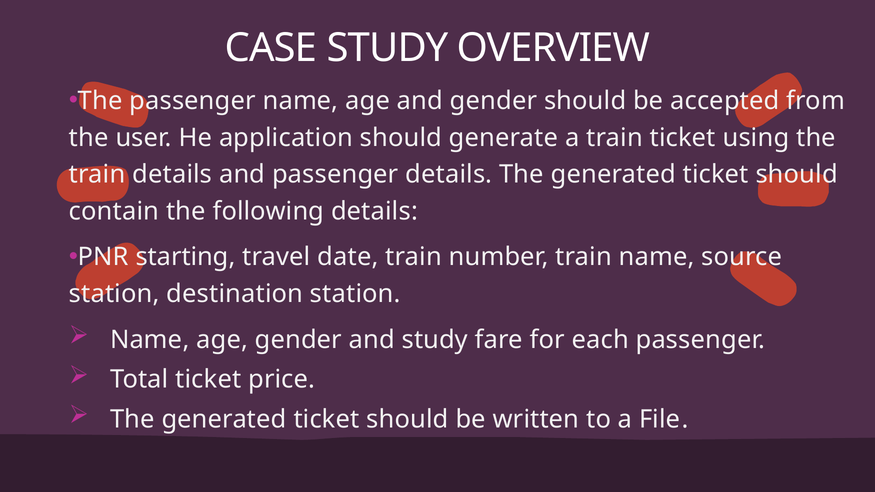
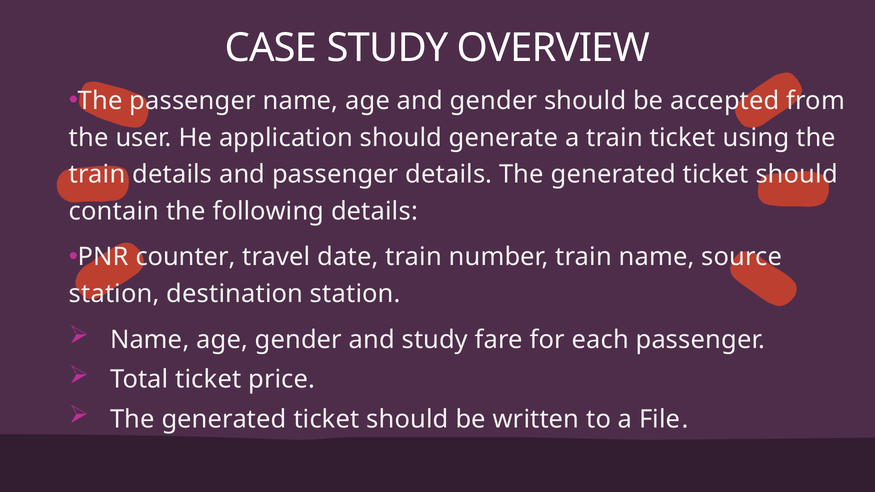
starting: starting -> counter
